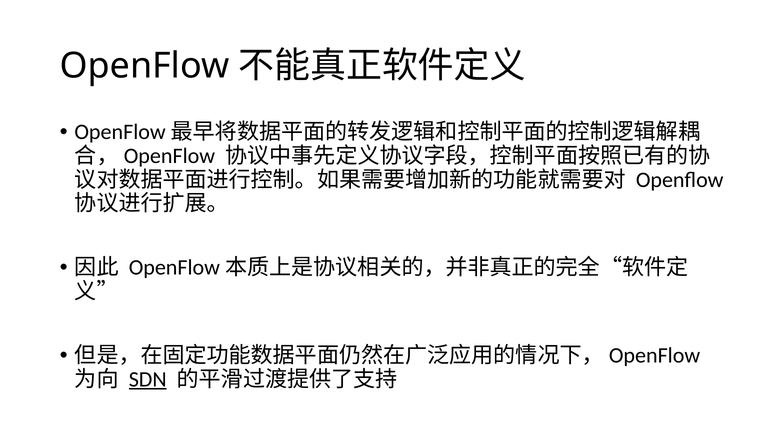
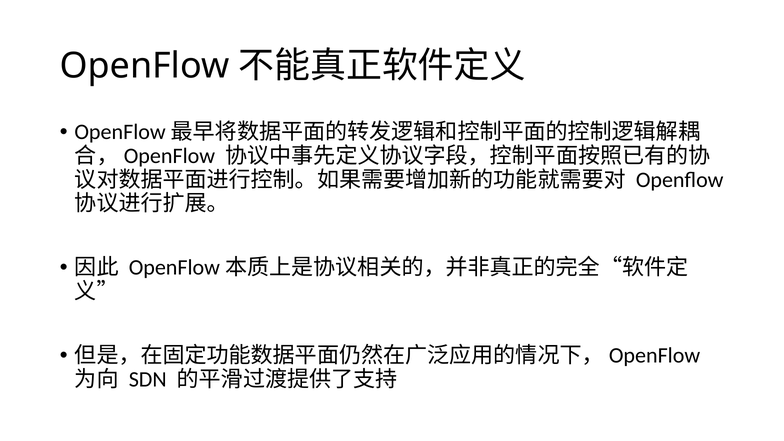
SDN underline: present -> none
